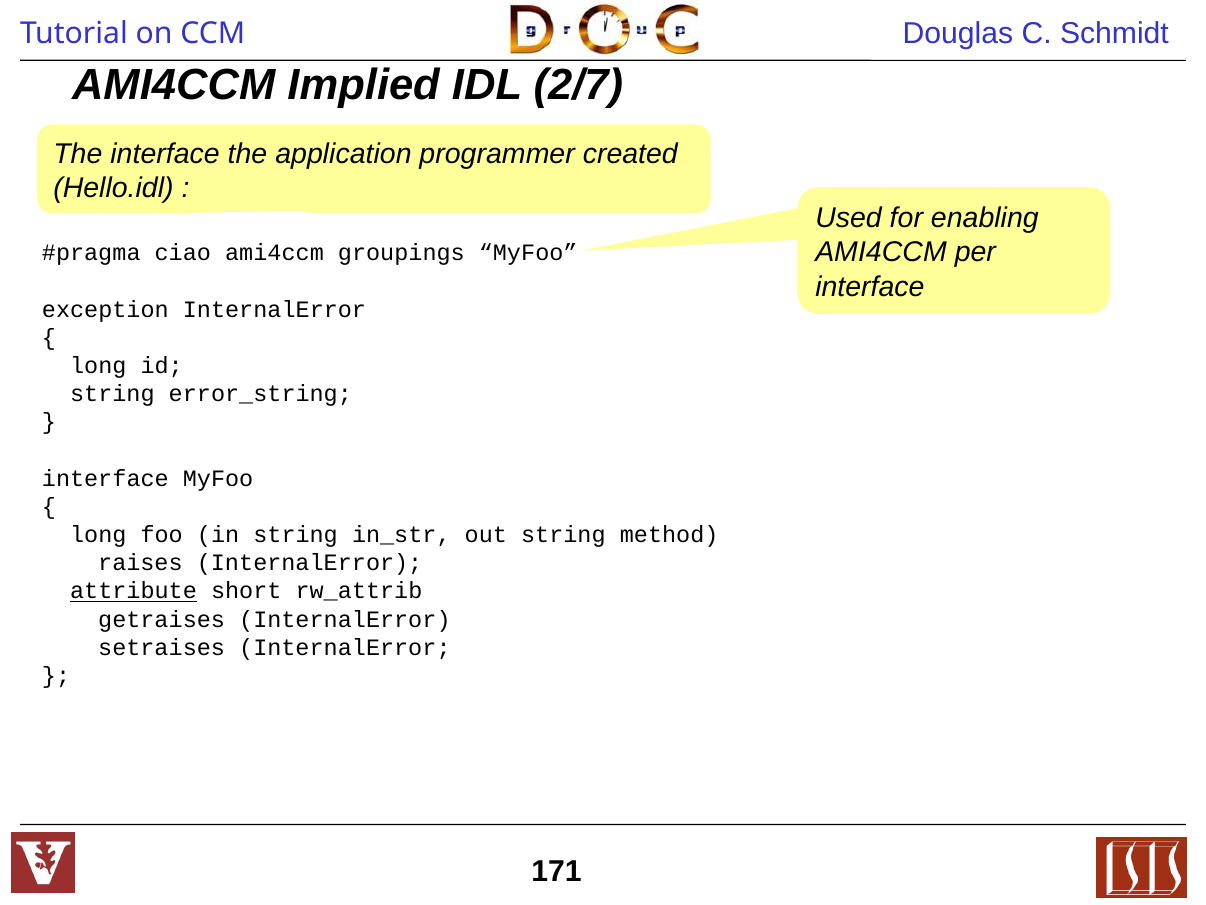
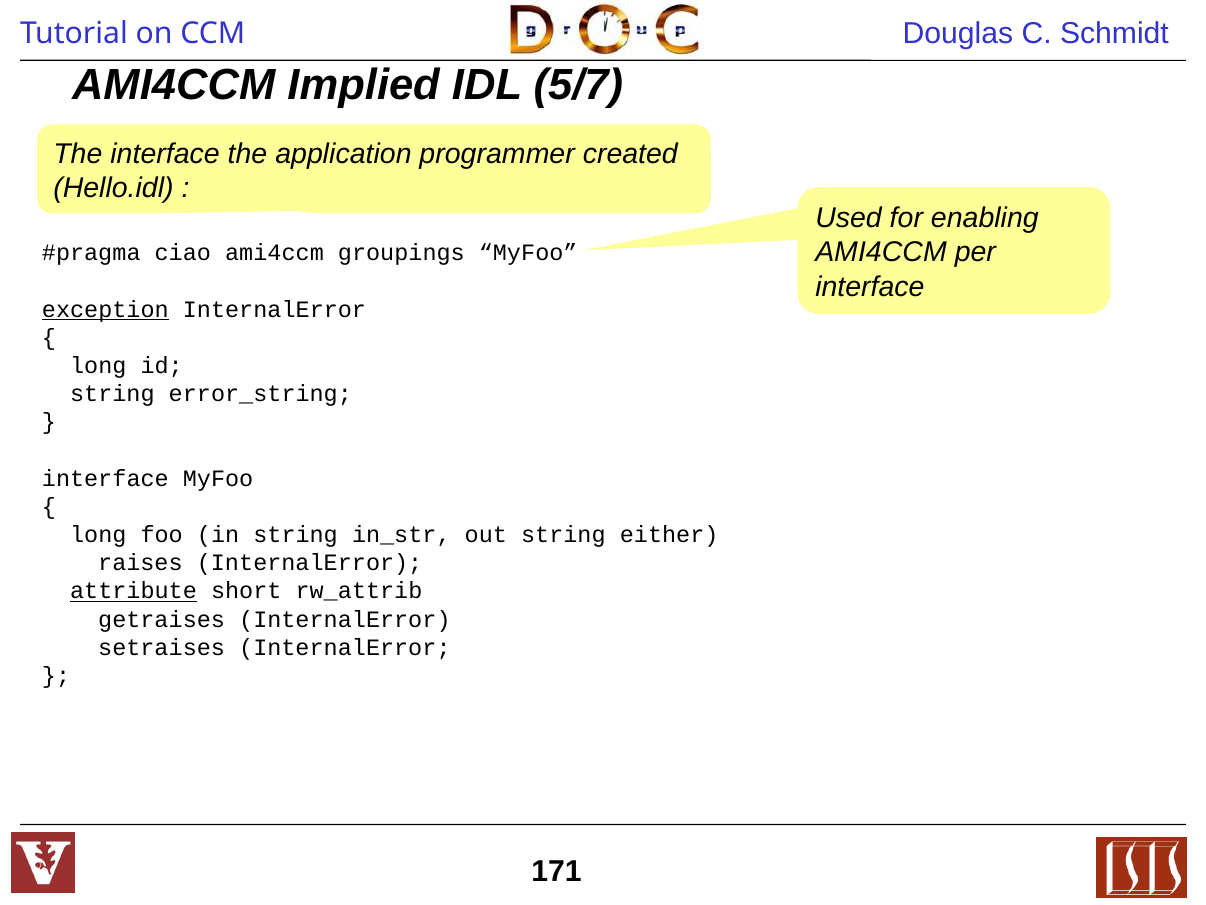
2/7: 2/7 -> 5/7
exception underline: none -> present
method: method -> either
